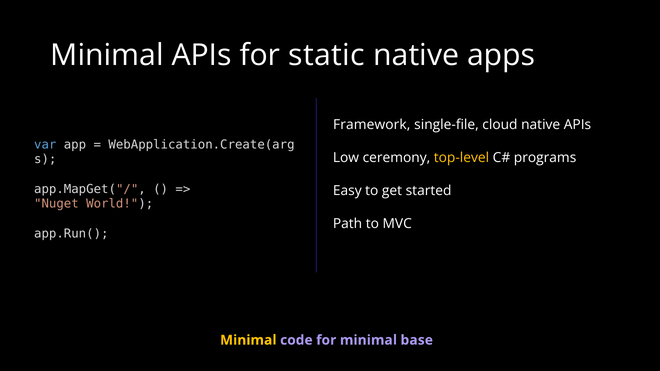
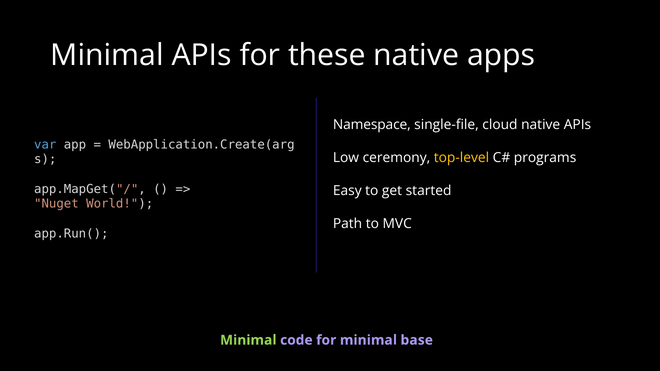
static: static -> these
Framework: Framework -> Namespace
Minimal at (248, 340) colour: yellow -> light green
